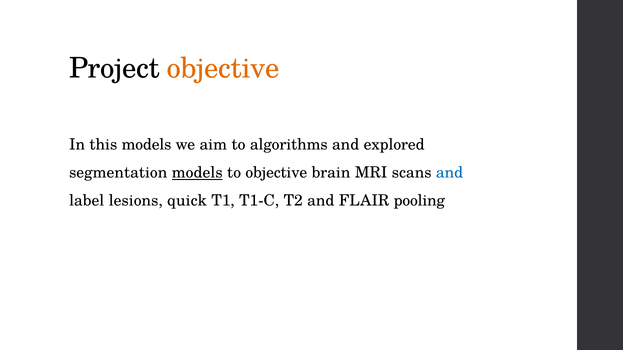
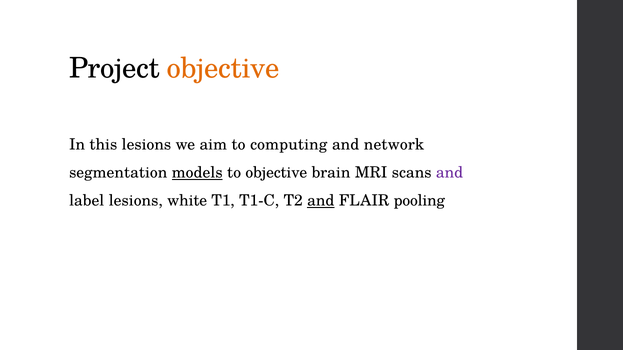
this models: models -> lesions
algorithms: algorithms -> computing
explored: explored -> network
and at (450, 173) colour: blue -> purple
quick: quick -> white
and at (321, 201) underline: none -> present
